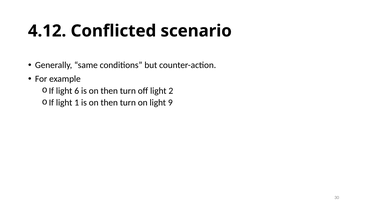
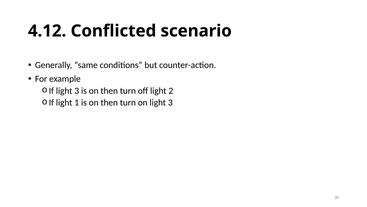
If light 6: 6 -> 3
on light 9: 9 -> 3
